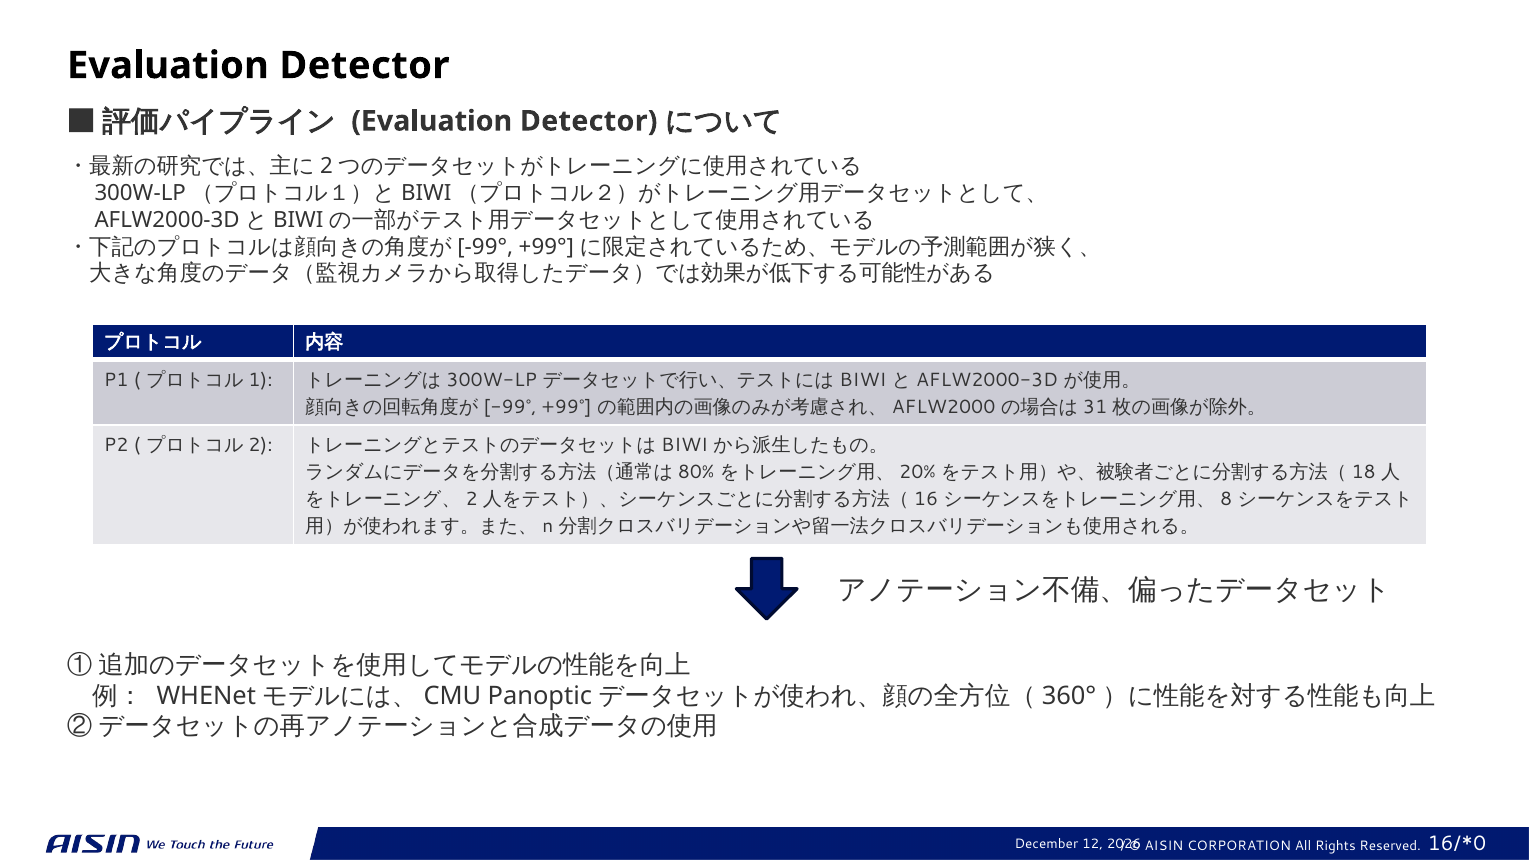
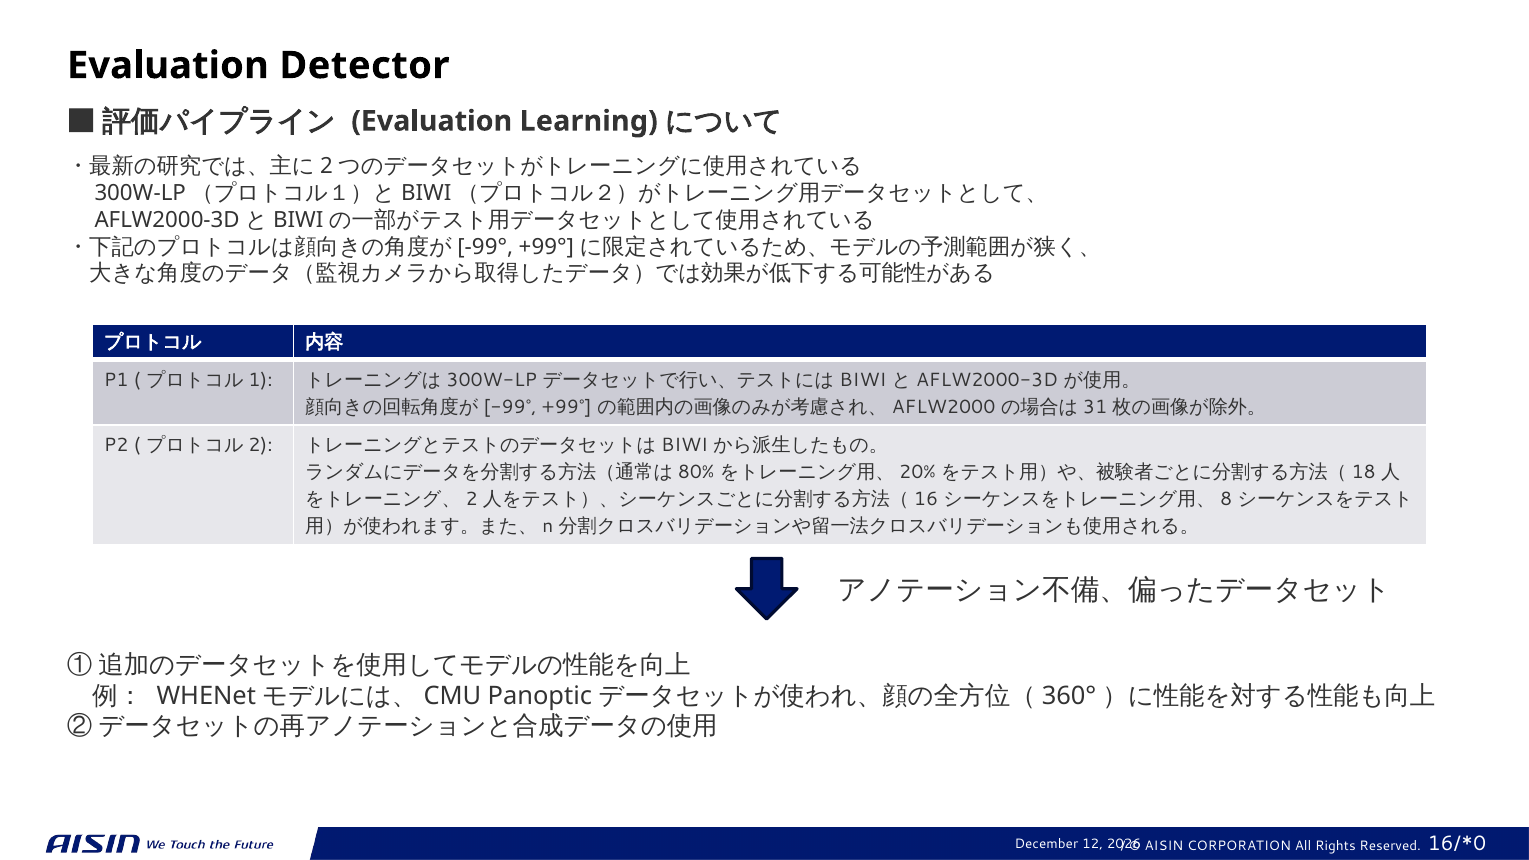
Detector at (589, 121): Detector -> Learning
